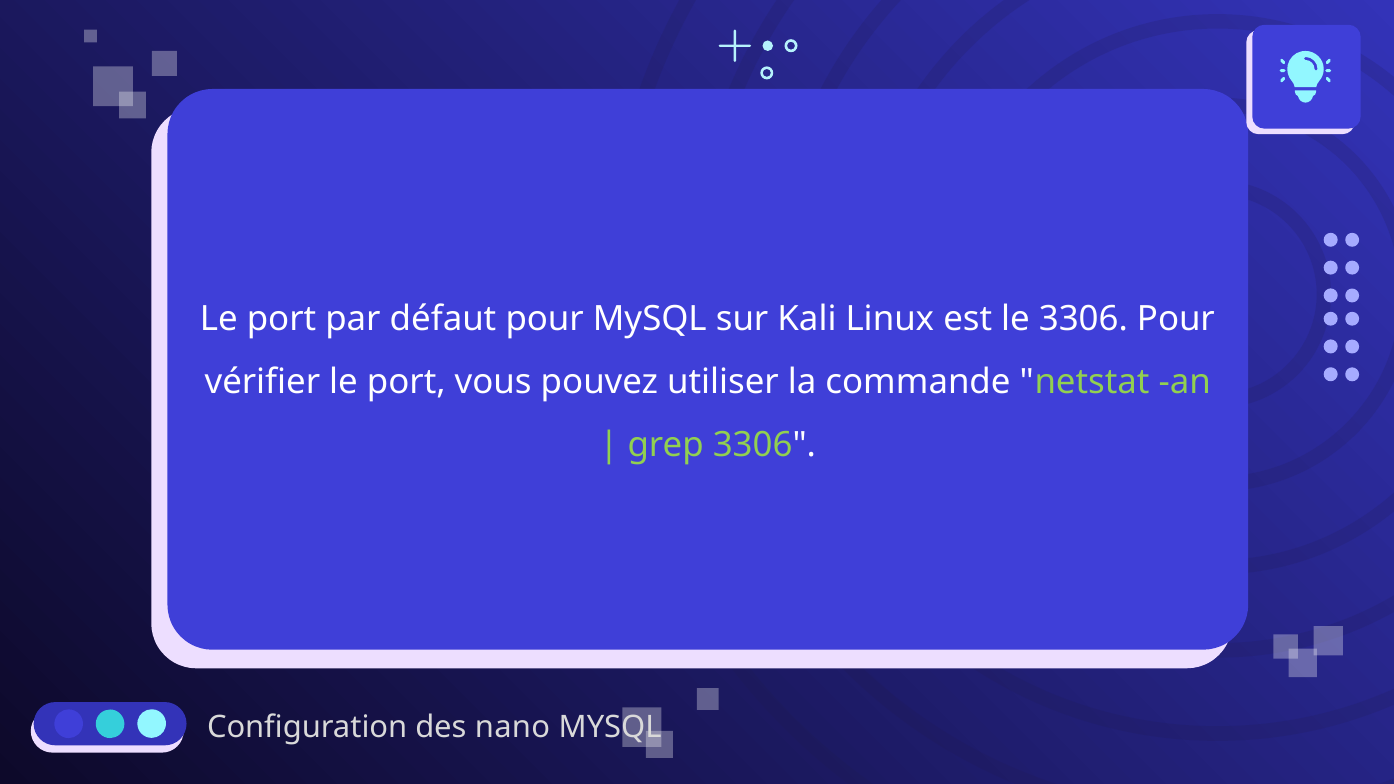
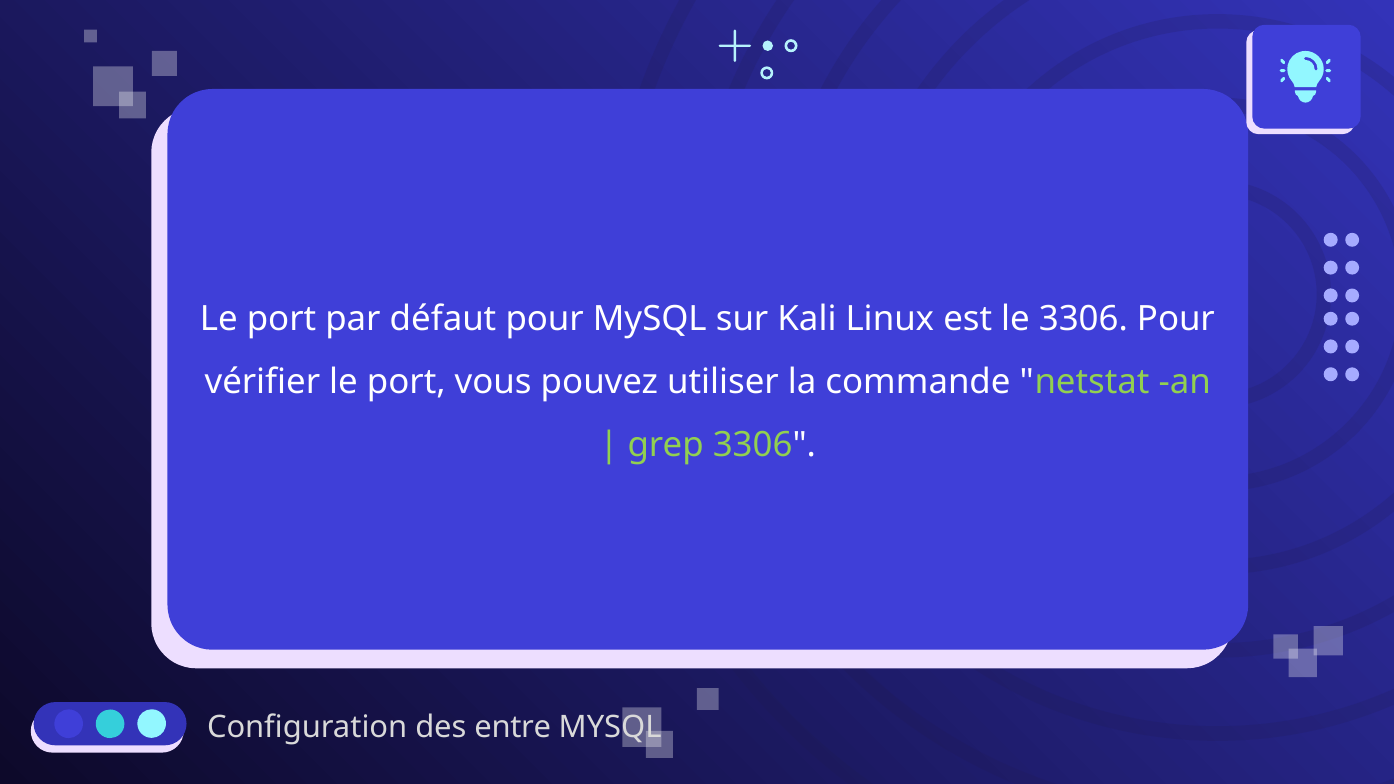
nano: nano -> entre
